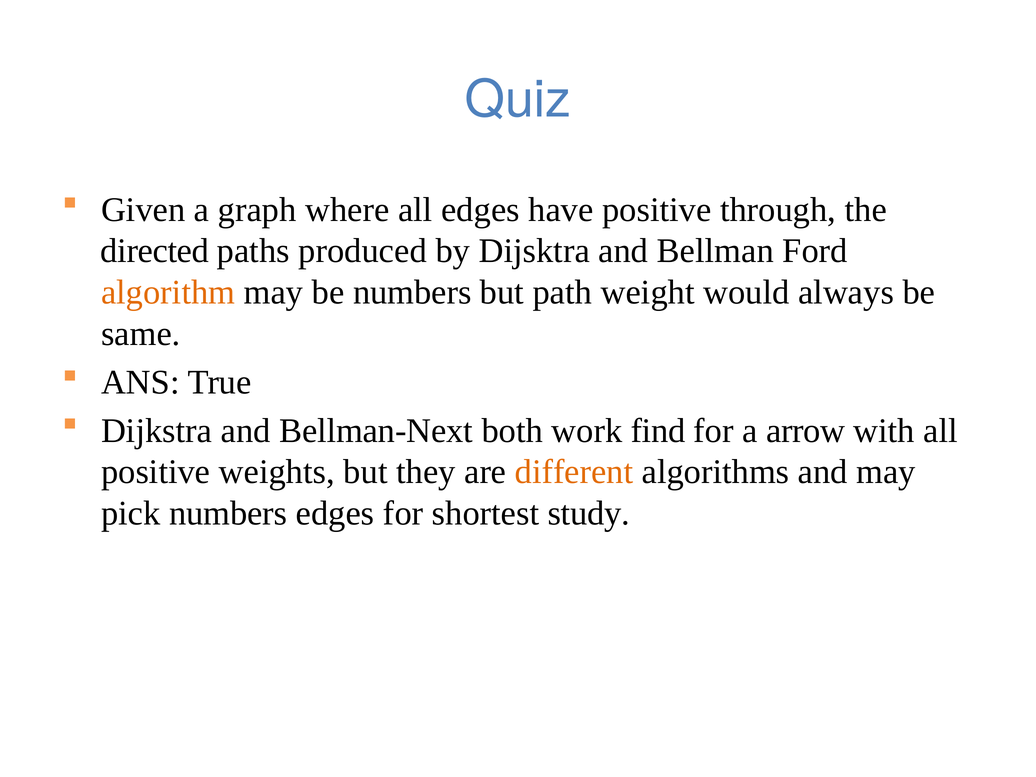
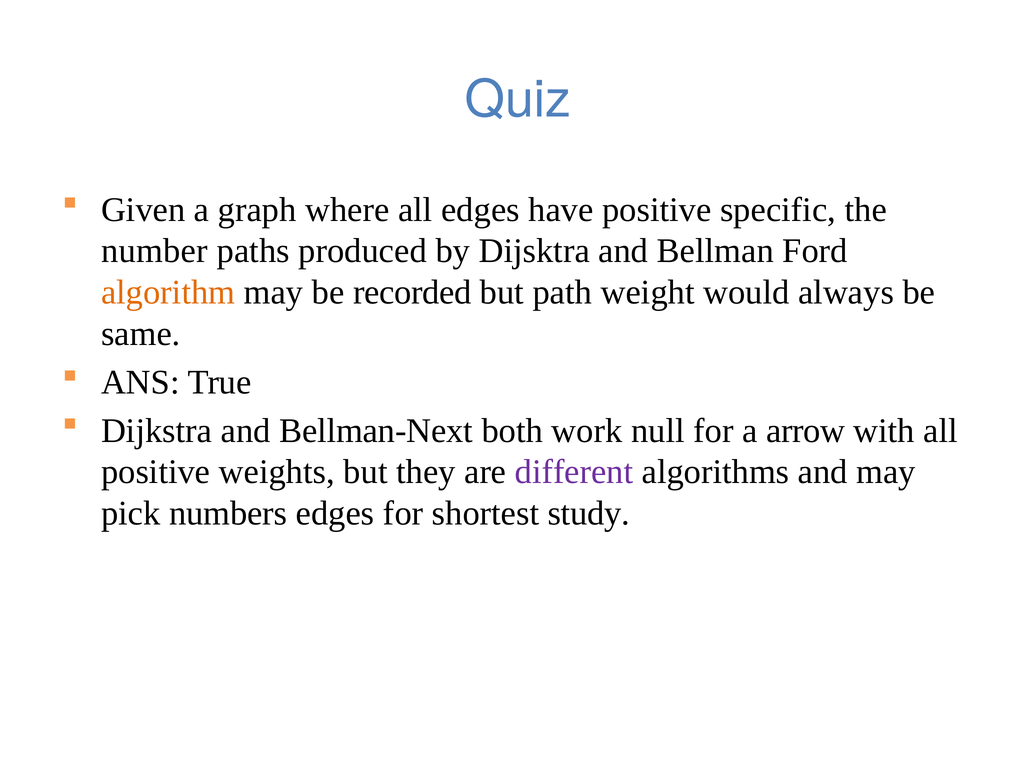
through: through -> specific
directed: directed -> number
be numbers: numbers -> recorded
find: find -> null
different colour: orange -> purple
